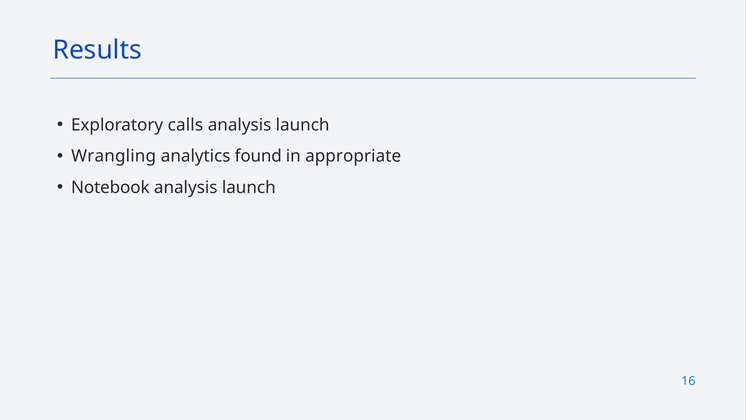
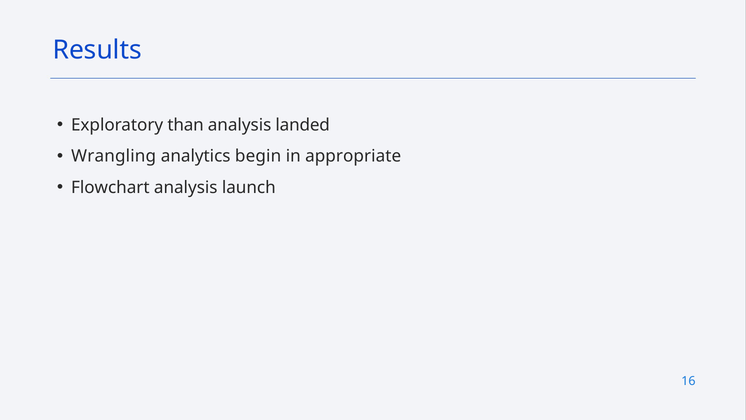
calls: calls -> than
launch at (303, 125): launch -> landed
found: found -> begin
Notebook: Notebook -> Flowchart
